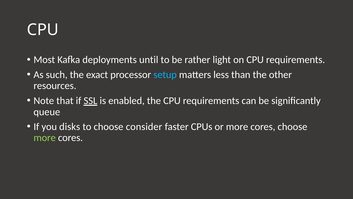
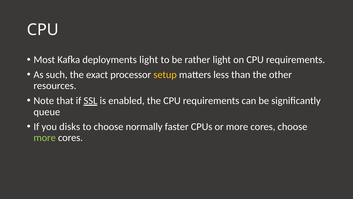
deployments until: until -> light
setup colour: light blue -> yellow
consider: consider -> normally
